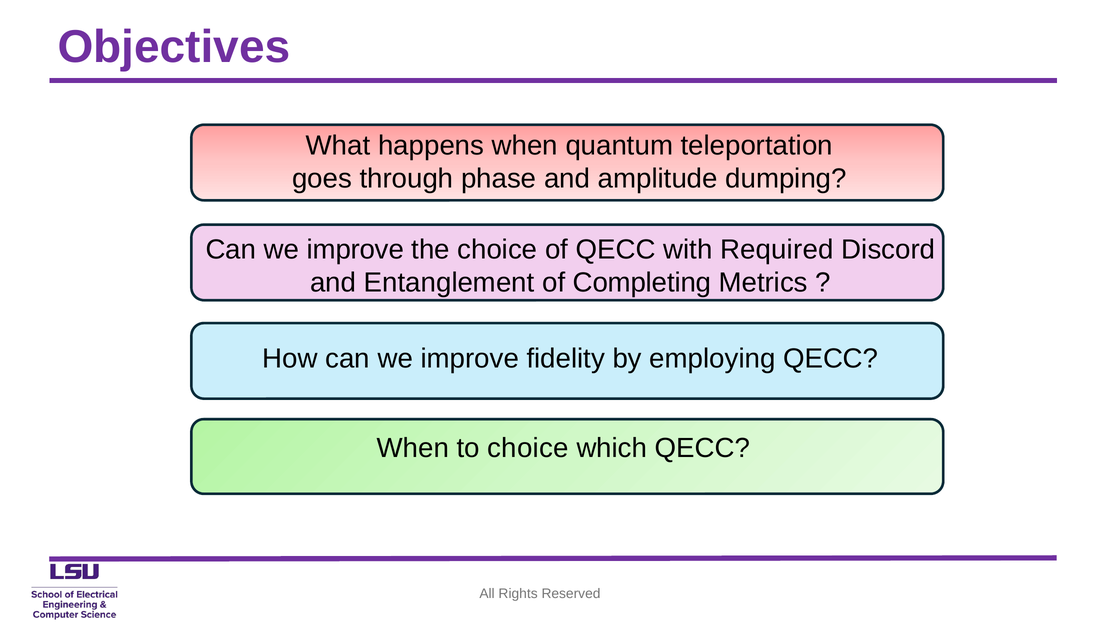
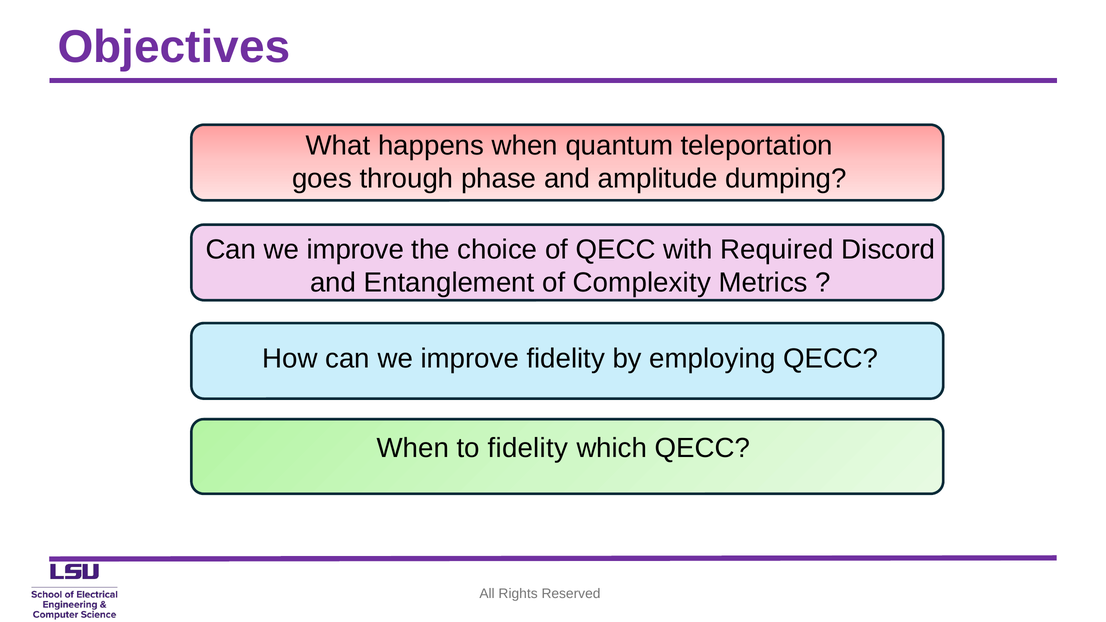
Completing: Completing -> Complexity
to choice: choice -> fidelity
